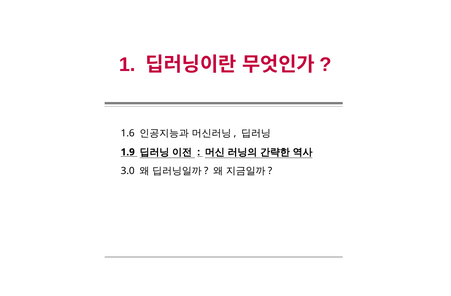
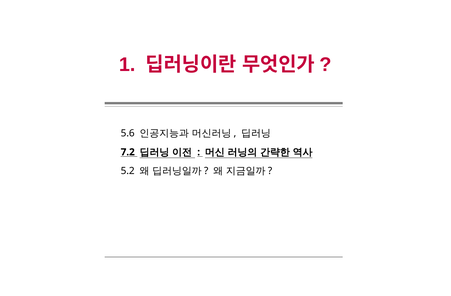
1.6: 1.6 -> 5.6
1.9: 1.9 -> 7.2
3.0: 3.0 -> 5.2
